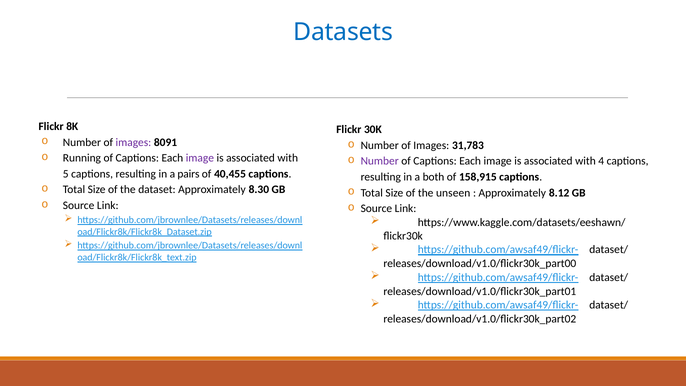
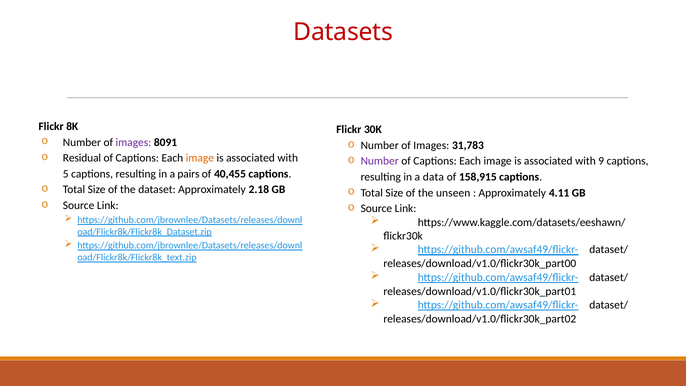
Datasets colour: blue -> red
Running: Running -> Residual
image at (200, 158) colour: purple -> orange
4: 4 -> 9
both: both -> data
8.30: 8.30 -> 2.18
8.12: 8.12 -> 4.11
